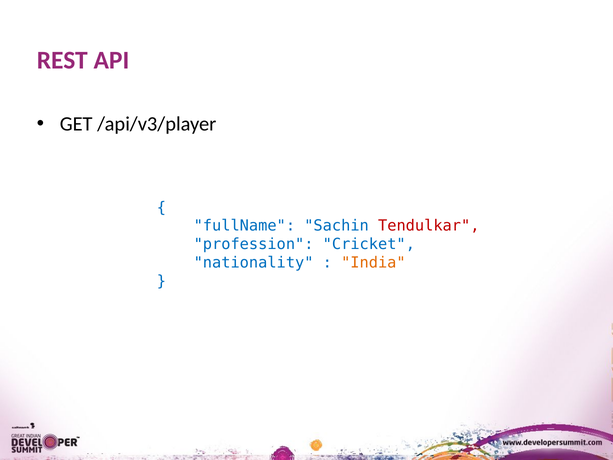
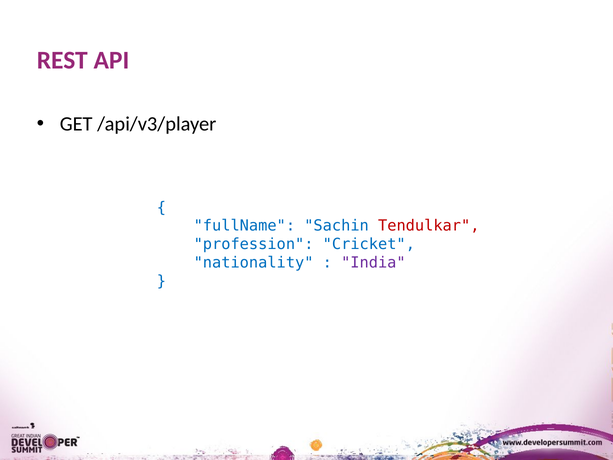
India colour: orange -> purple
